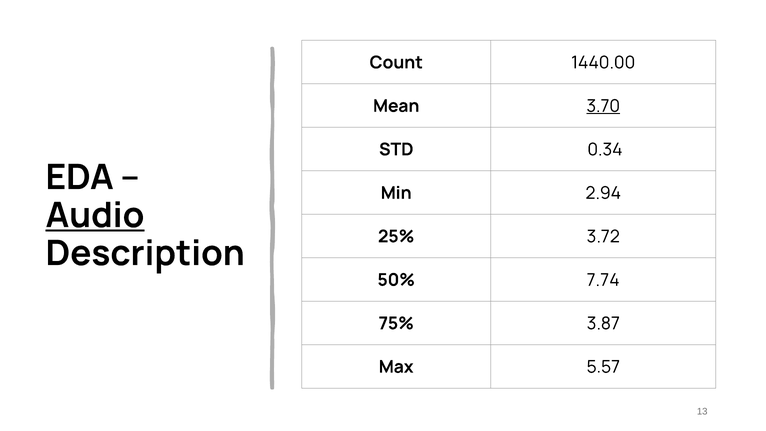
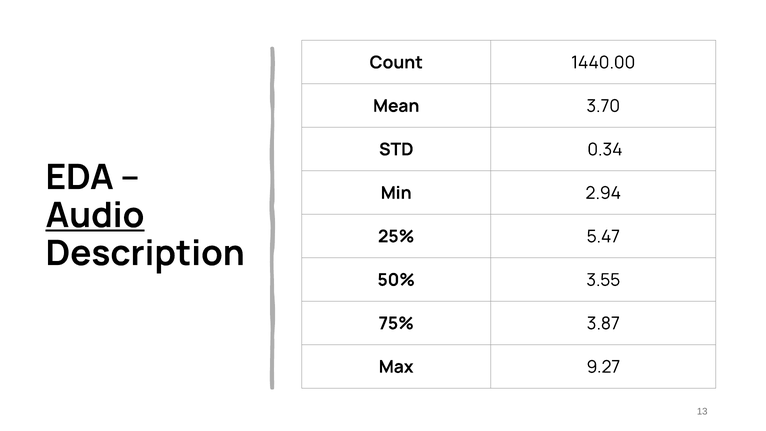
3.70 underline: present -> none
3.72: 3.72 -> 5.47
7.74: 7.74 -> 3.55
5.57: 5.57 -> 9.27
